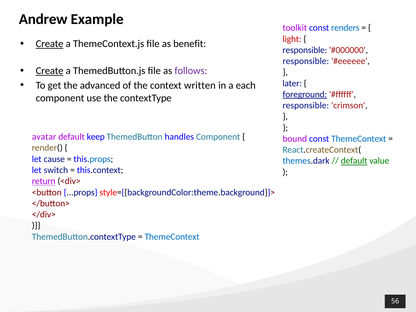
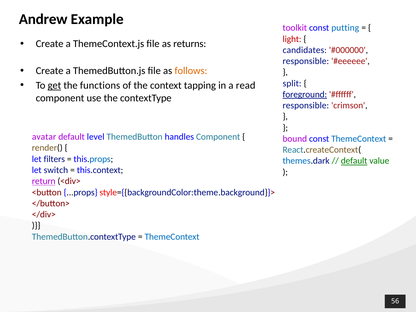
renders: renders -> putting
Create at (50, 44) underline: present -> none
benefit: benefit -> returns
responsible at (305, 50): responsible -> candidates
Create at (50, 71) underline: present -> none
follows colour: purple -> orange
later: later -> split
get underline: none -> present
advanced: advanced -> functions
written: written -> tapping
each: each -> read
keep: keep -> level
cause: cause -> filters
